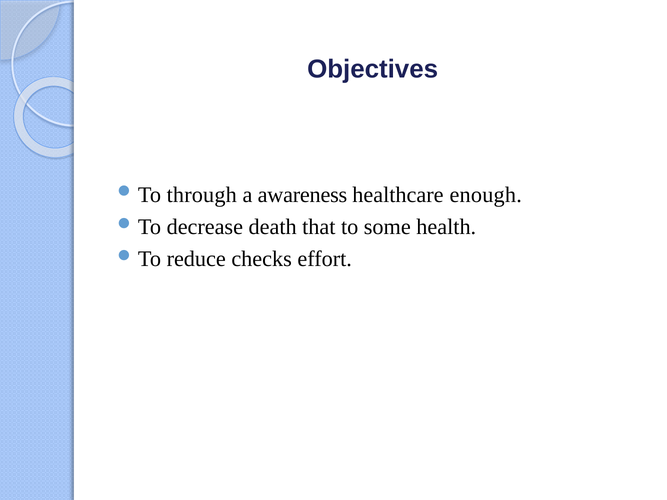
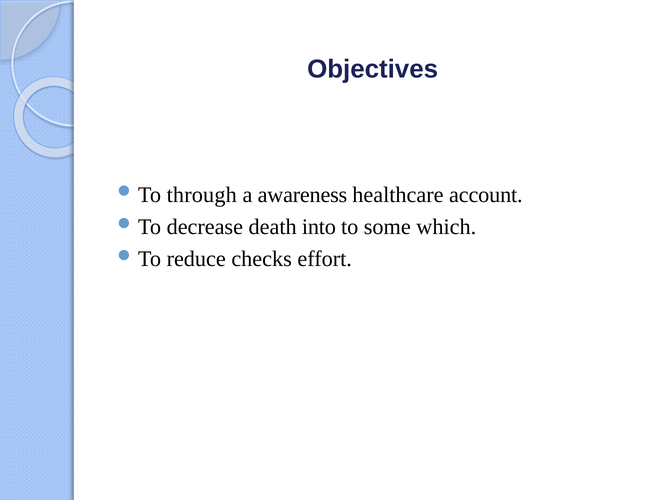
enough: enough -> account
that: that -> into
health: health -> which
